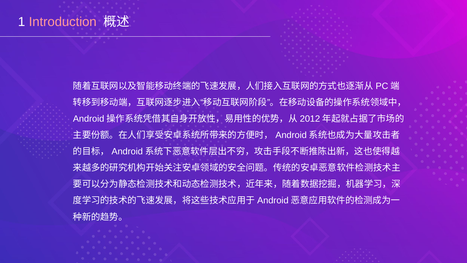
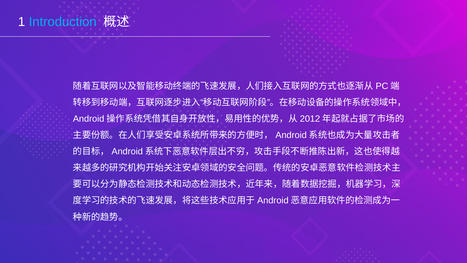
Introduction colour: pink -> light blue
